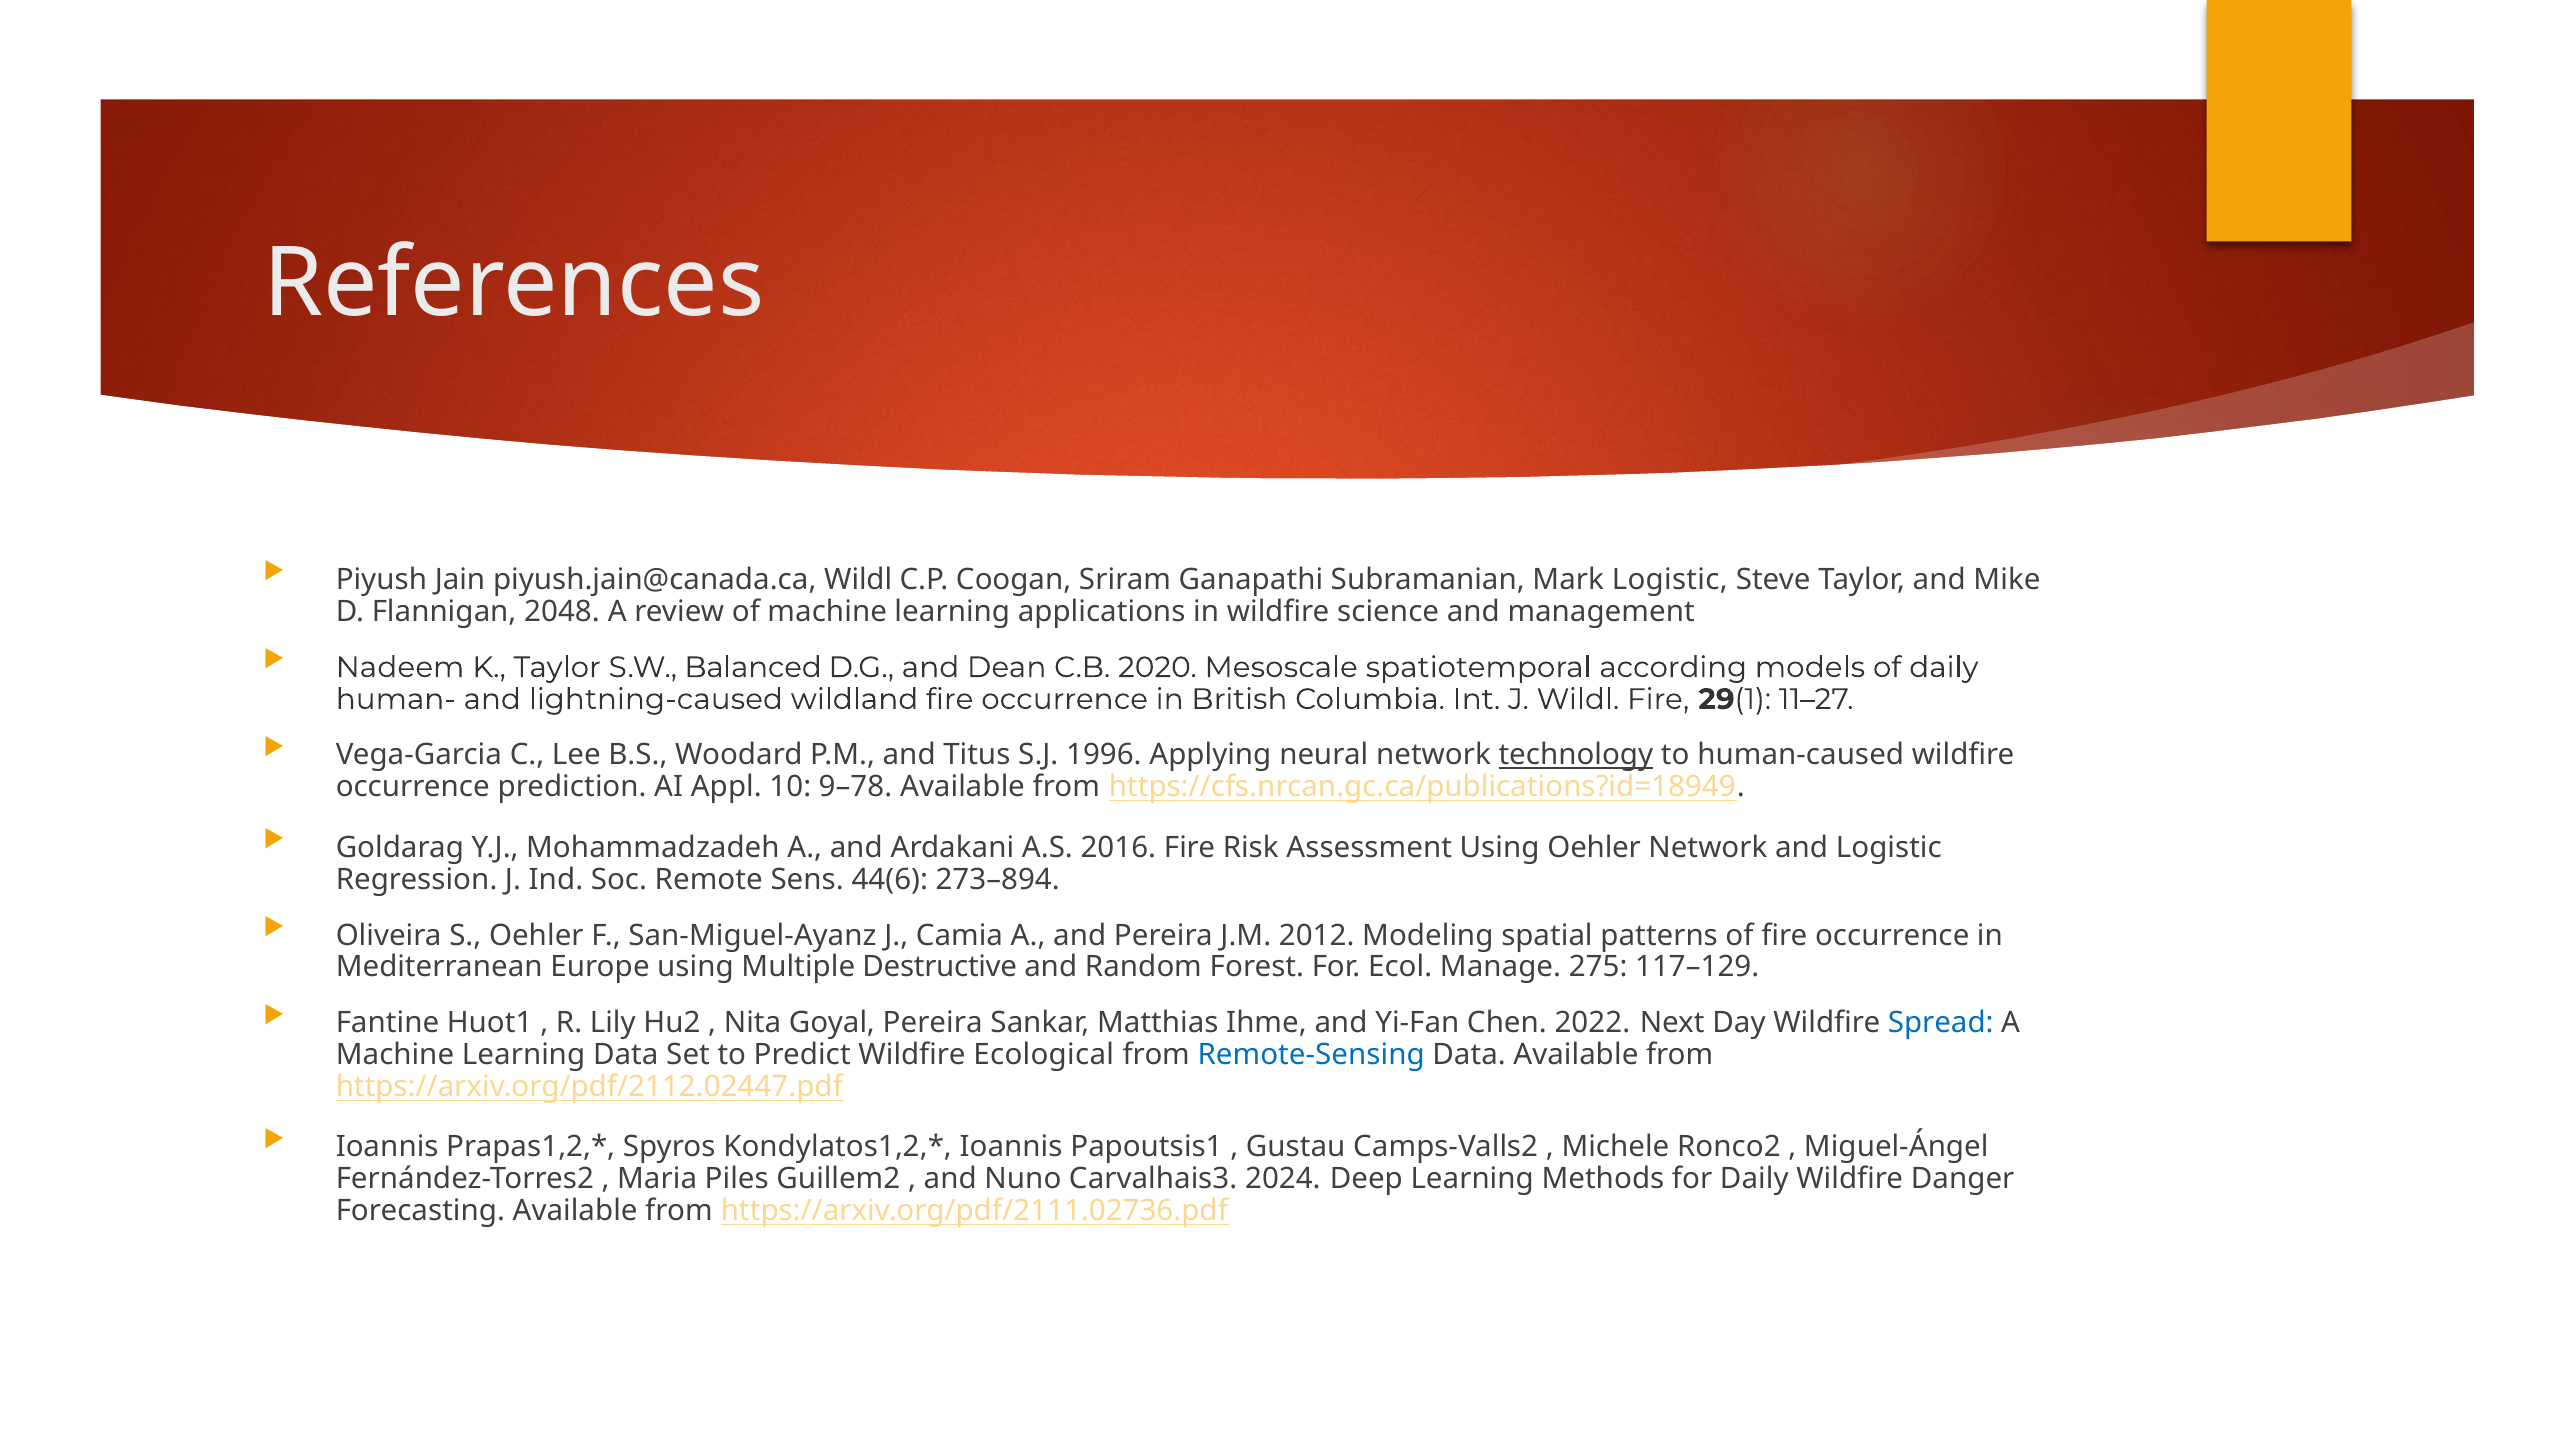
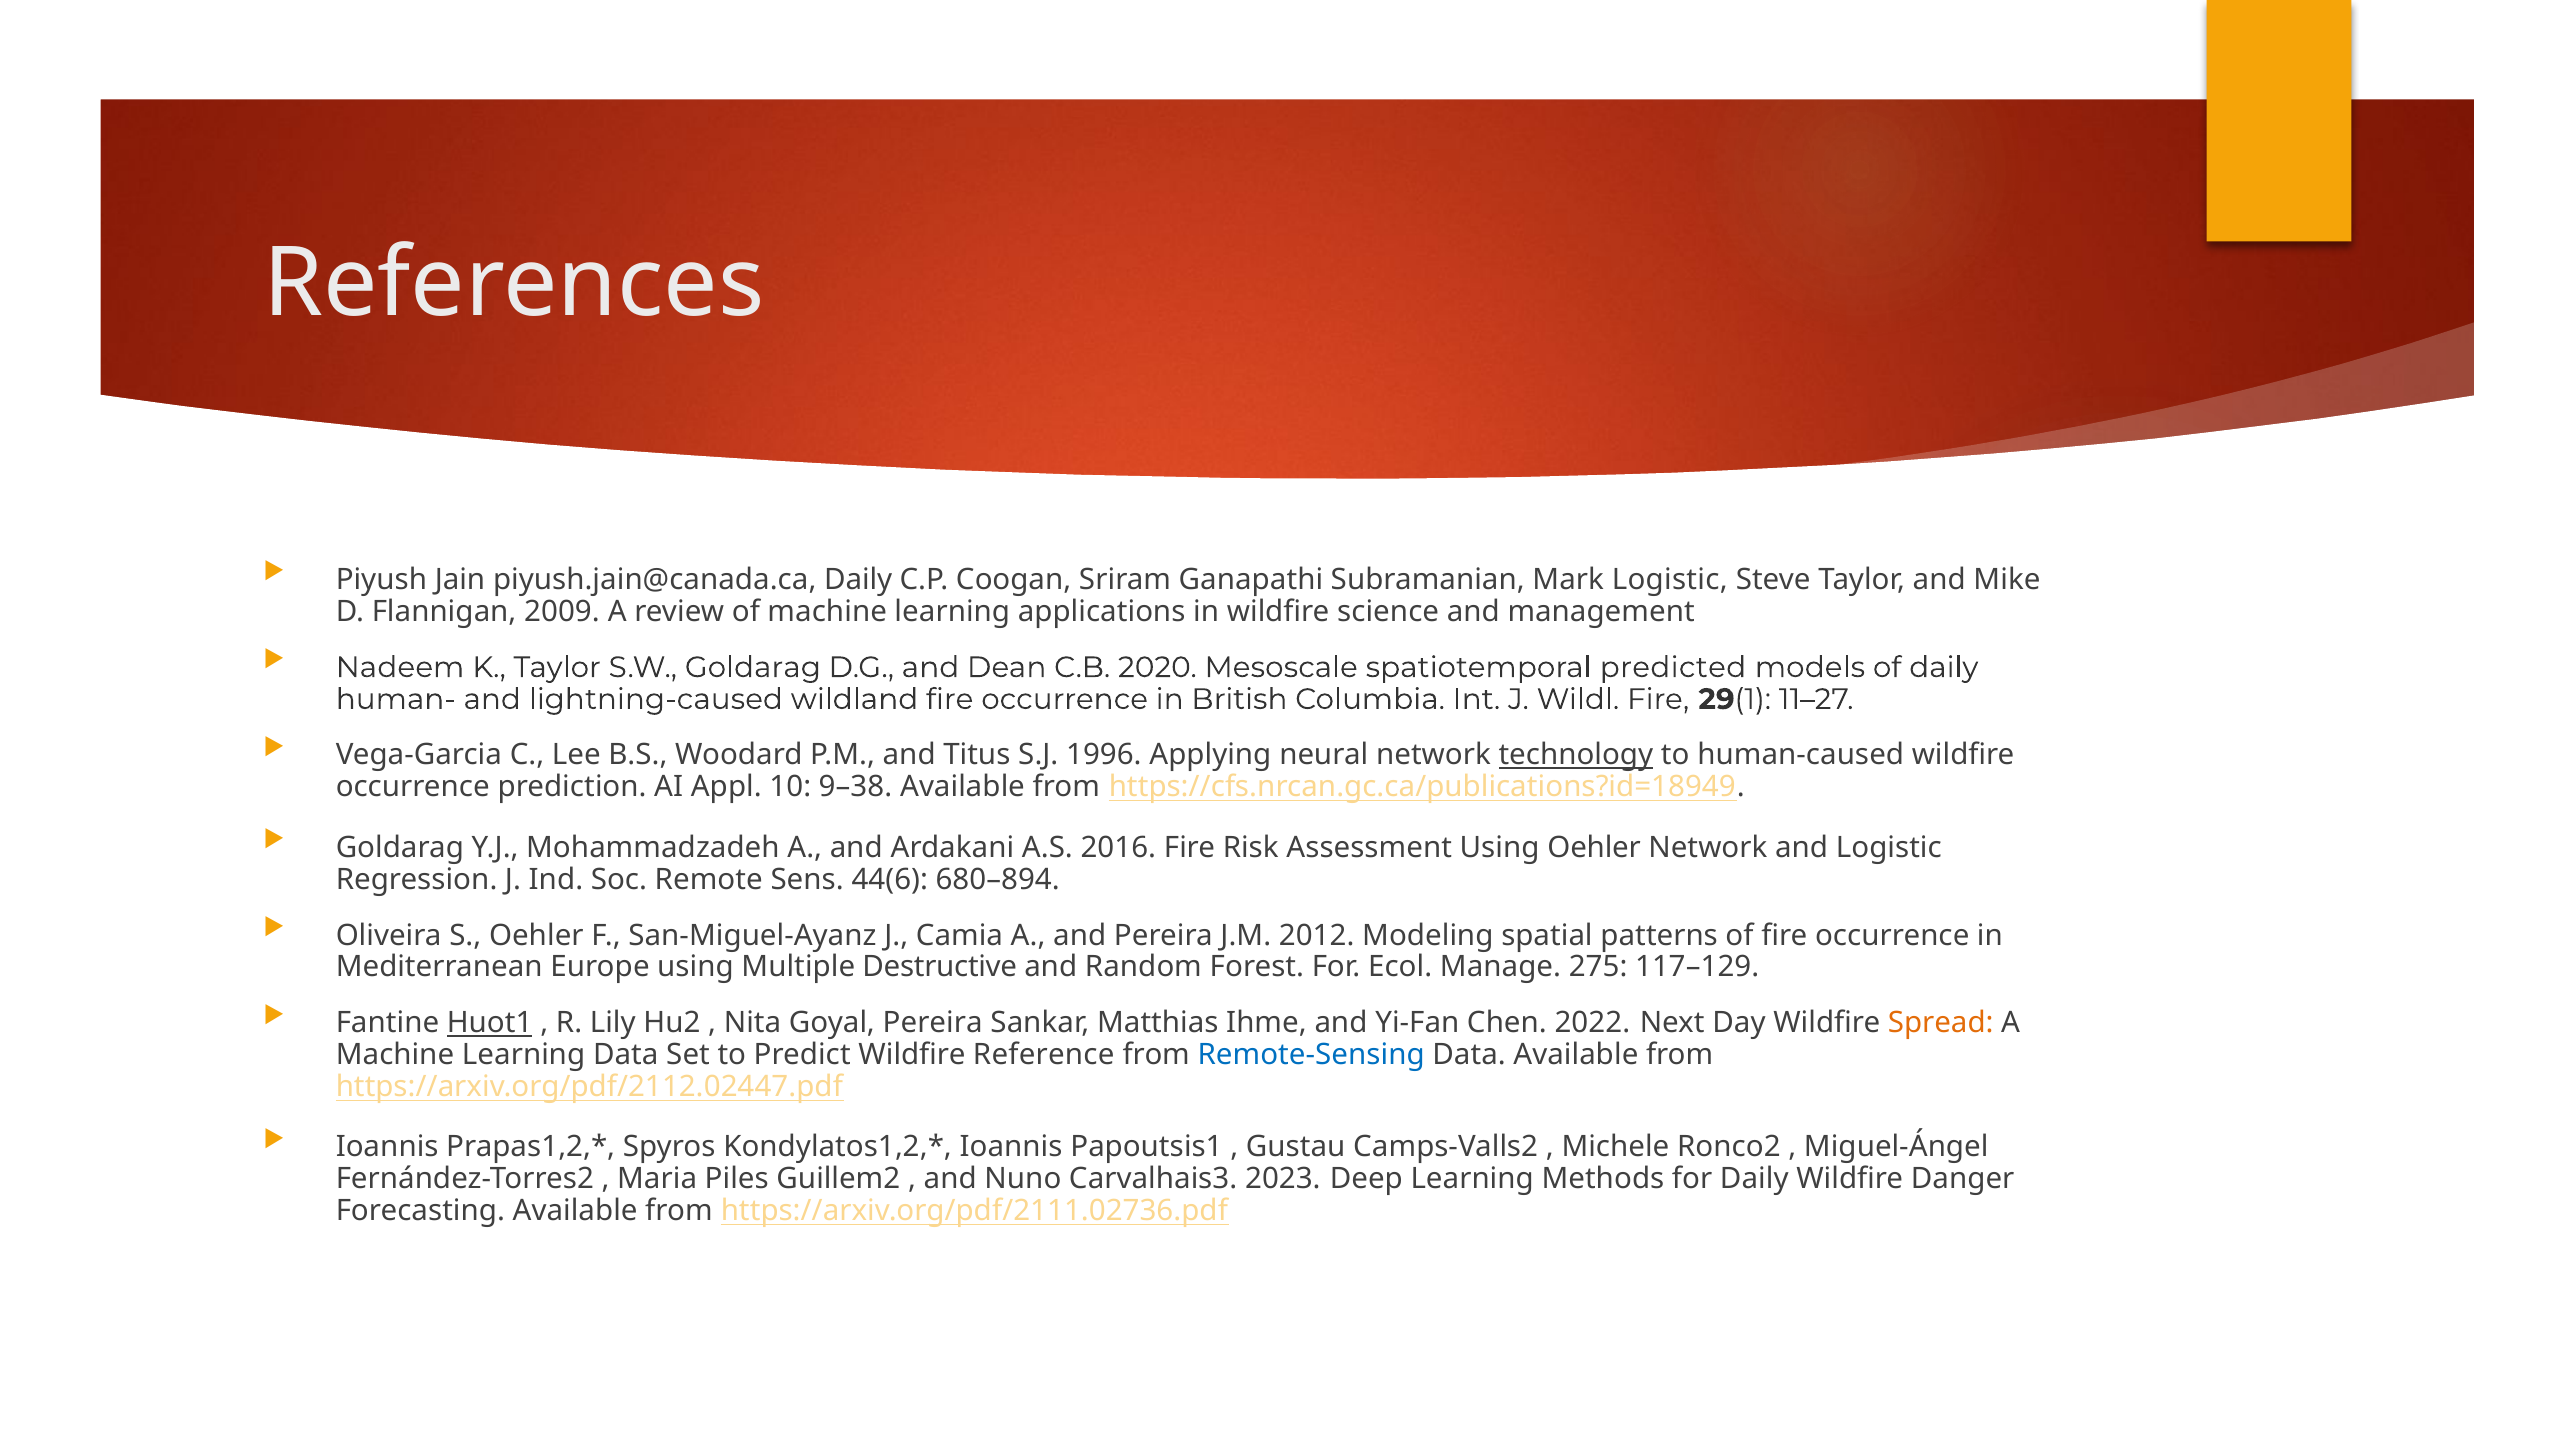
piyush.jain@canada.ca Wildl: Wildl -> Daily
2048: 2048 -> 2009
S.W Balanced: Balanced -> Goldarag
according: according -> predicted
9–78: 9–78 -> 9–38
273–894: 273–894 -> 680–894
Huot1 underline: none -> present
Spread colour: blue -> orange
Ecological: Ecological -> Reference
2024: 2024 -> 2023
